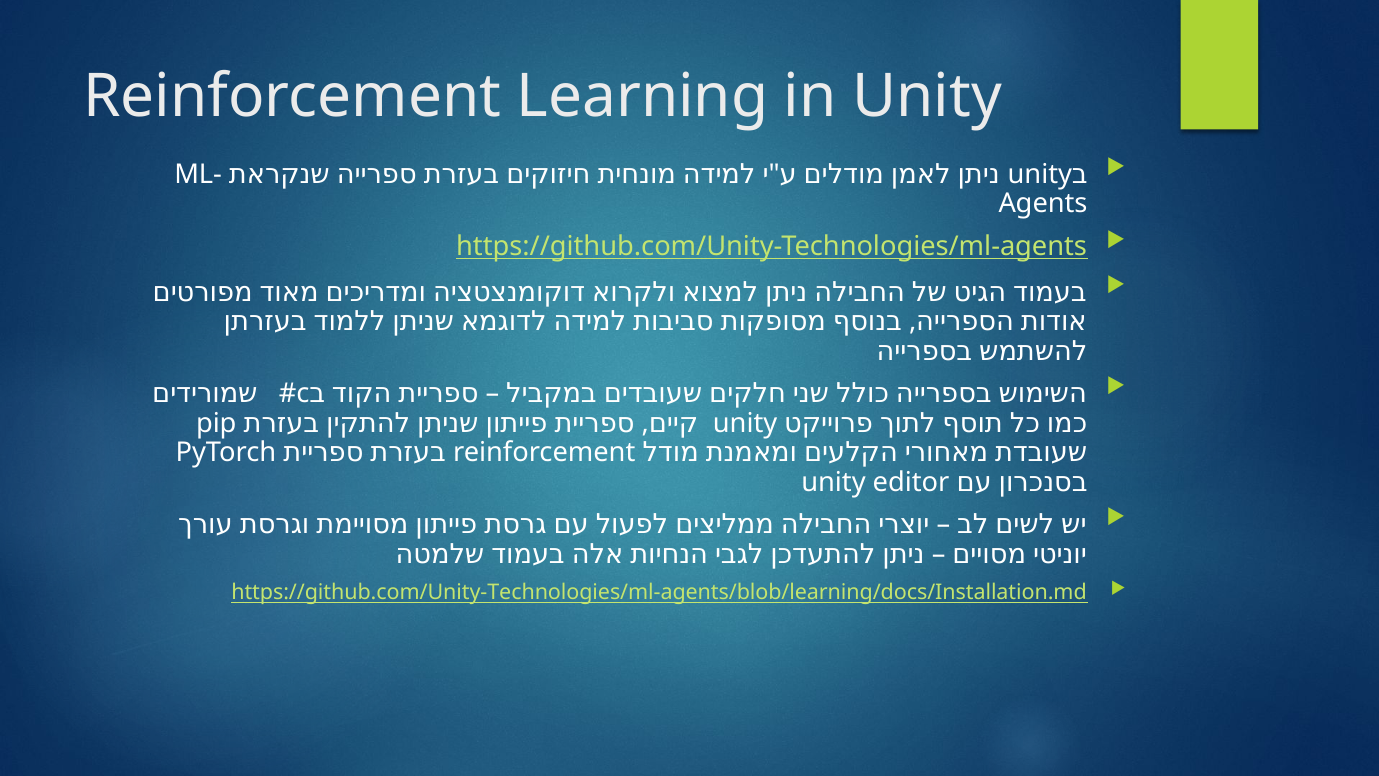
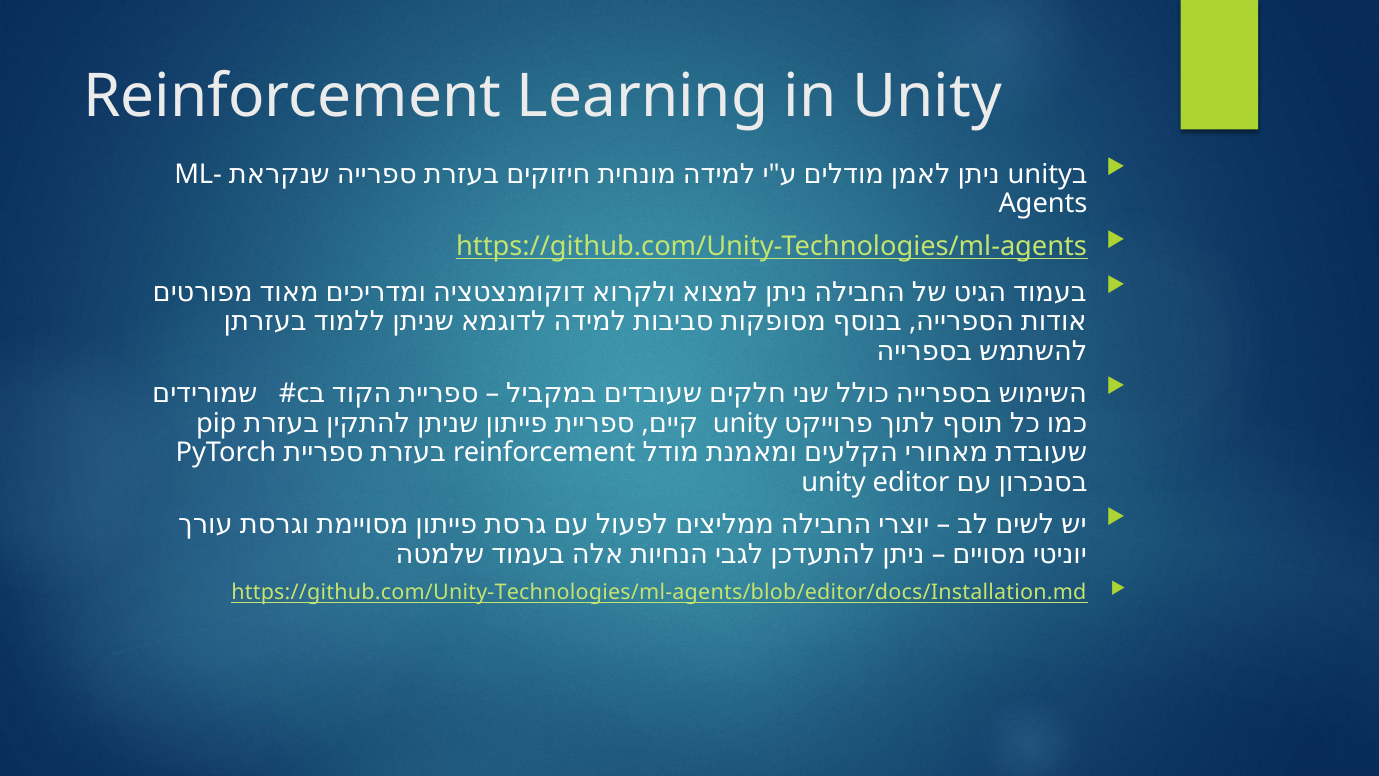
https://github.com/Unity-Technologies/ml-agents/blob/learning/docs/Installation.md: https://github.com/Unity-Technologies/ml-agents/blob/learning/docs/Installation.md -> https://github.com/Unity-Technologies/ml-agents/blob/editor/docs/Installation.md
